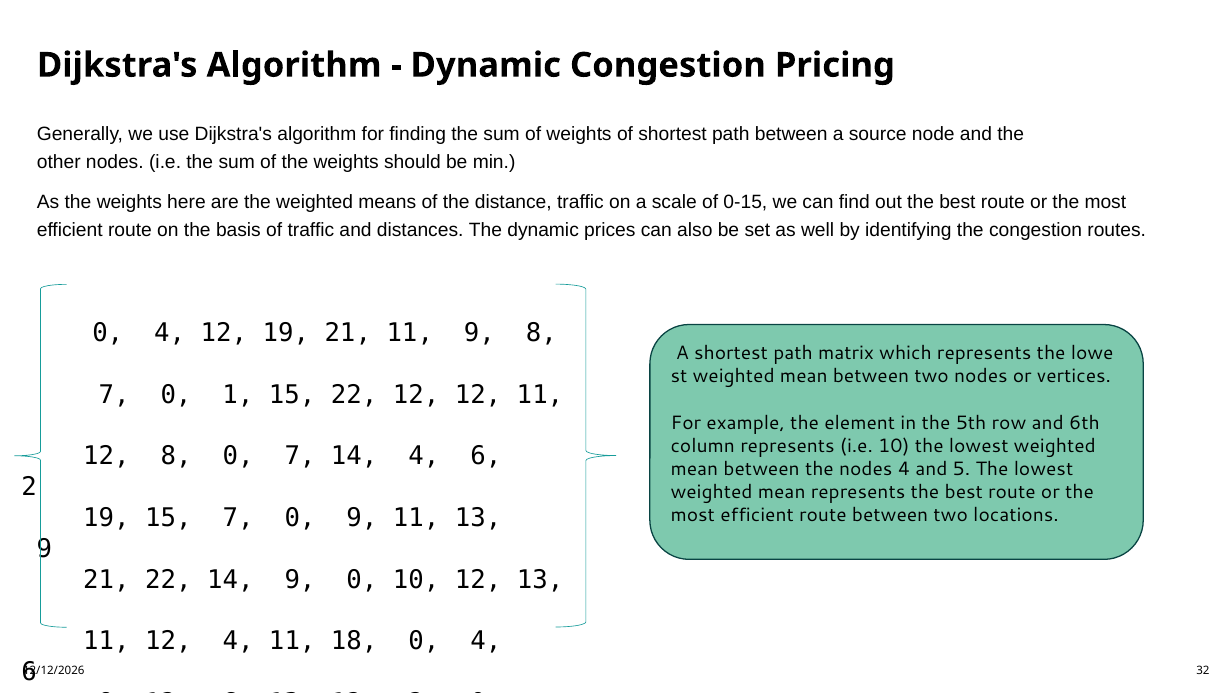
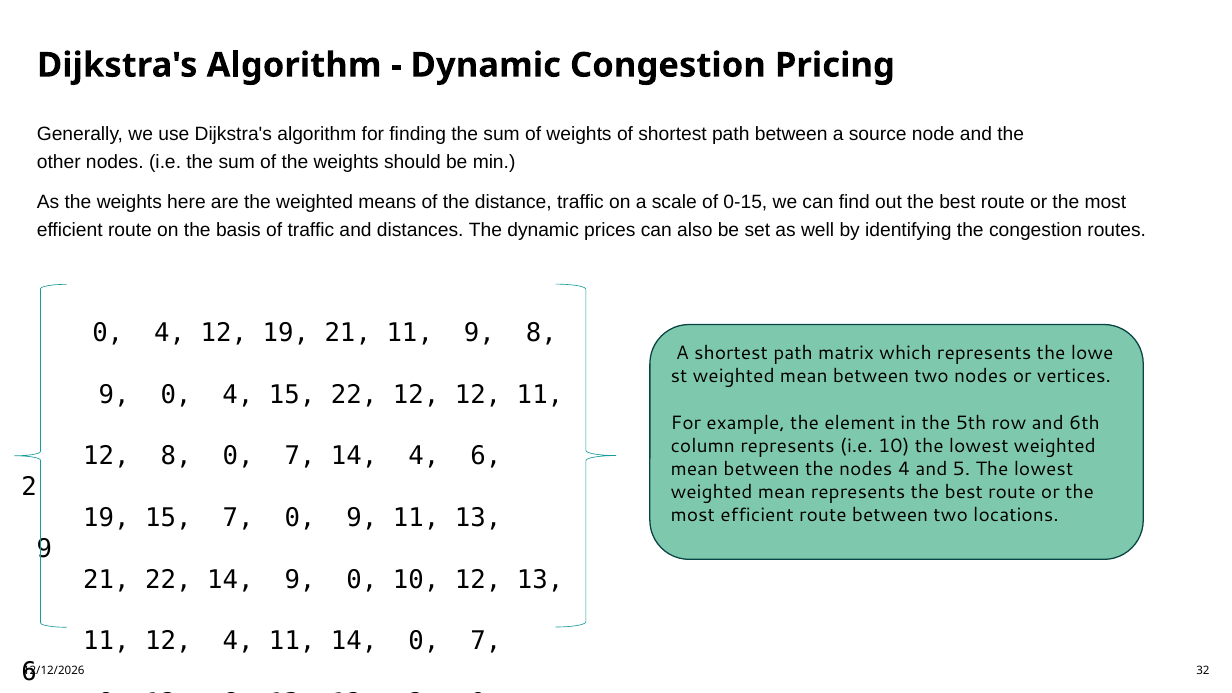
7 at (114, 395): 7 -> 9
1 at (238, 395): 1 -> 4
11 18: 18 -> 14
4 at (486, 641): 4 -> 7
